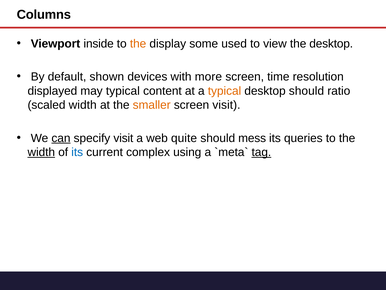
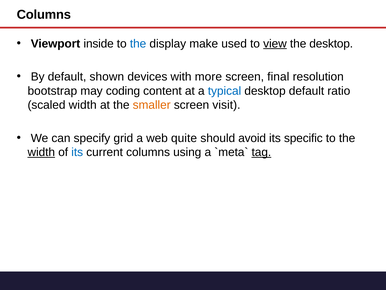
the at (138, 44) colour: orange -> blue
some: some -> make
view underline: none -> present
time: time -> final
displayed: displayed -> bootstrap
may typical: typical -> coding
typical at (225, 91) colour: orange -> blue
desktop should: should -> default
can underline: present -> none
specify visit: visit -> grid
mess: mess -> avoid
queries: queries -> specific
current complex: complex -> columns
